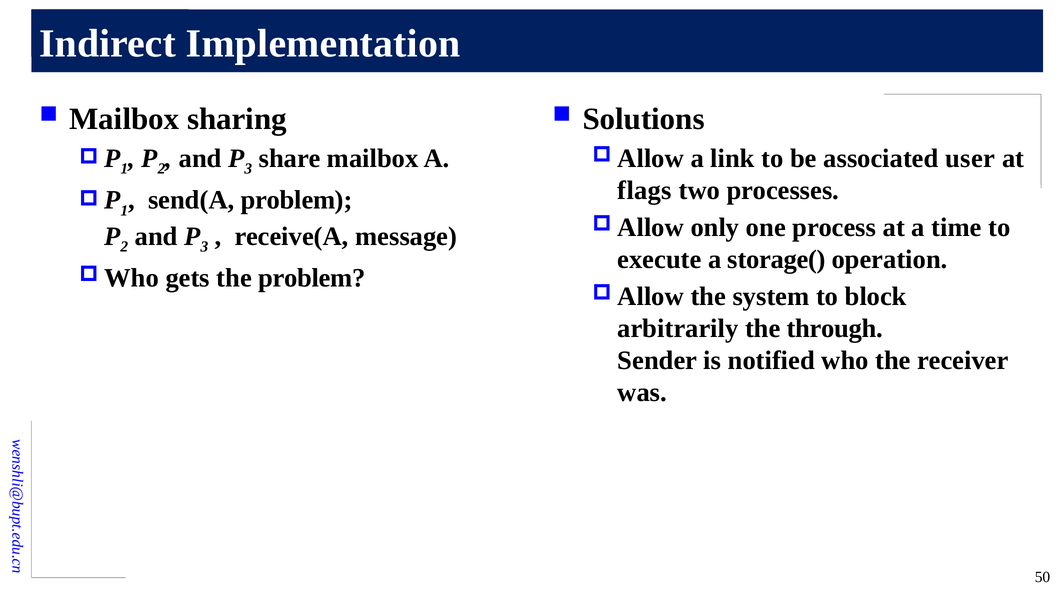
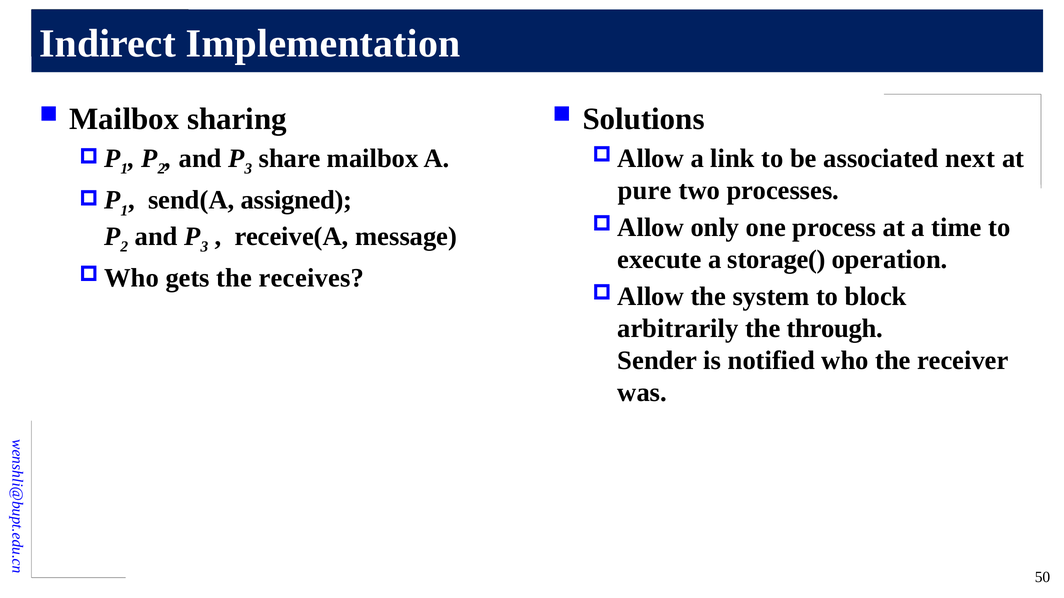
user: user -> next
flags: flags -> pure
send(A problem: problem -> assigned
the problem: problem -> receives
